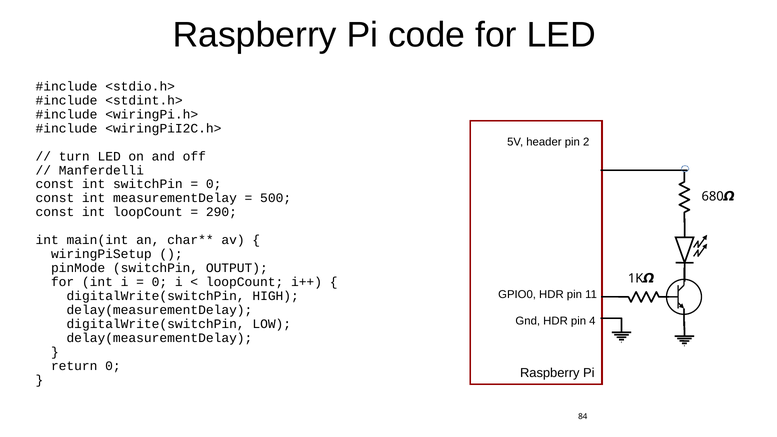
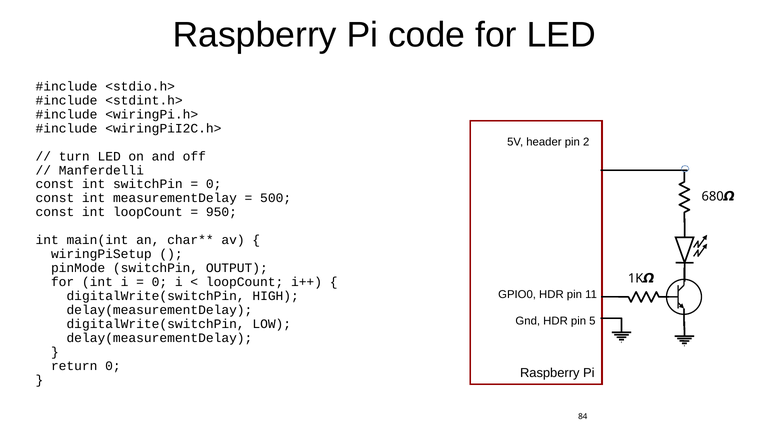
290: 290 -> 950
4: 4 -> 5
